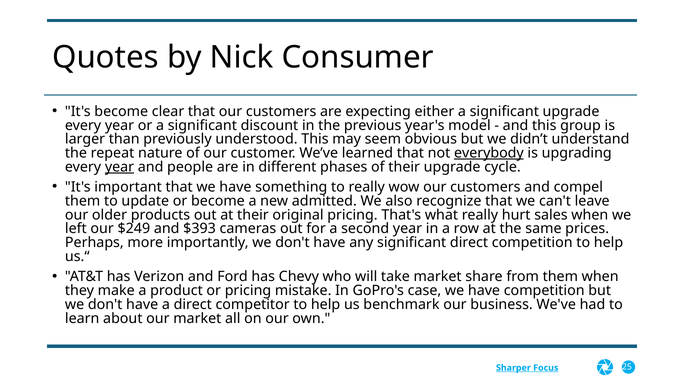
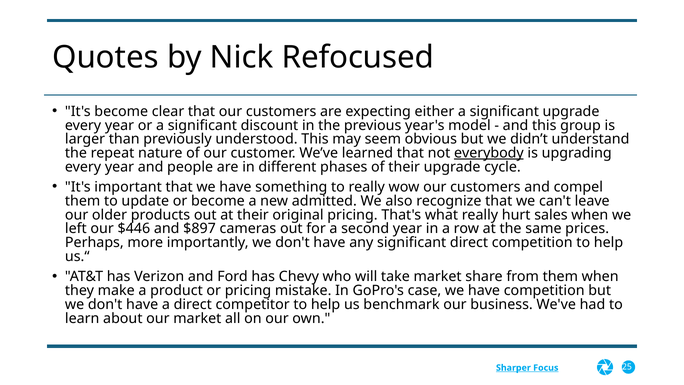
Consumer: Consumer -> Refocused
year at (119, 167) underline: present -> none
$249: $249 -> $446
$393: $393 -> $897
